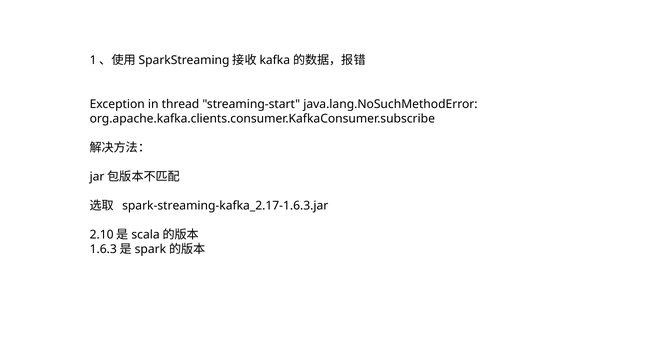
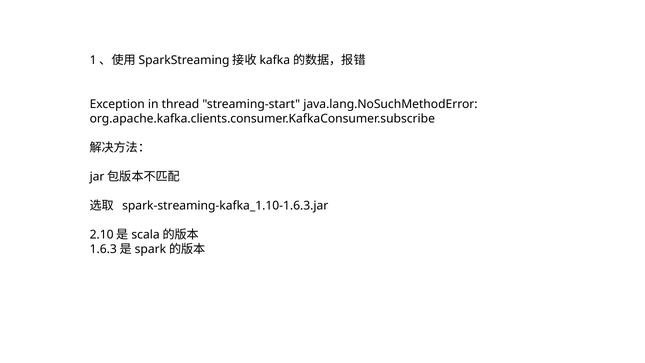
spark-streaming-kafka_2.17-1.6.3.jar: spark-streaming-kafka_2.17-1.6.3.jar -> spark-streaming-kafka_1.10-1.6.3.jar
